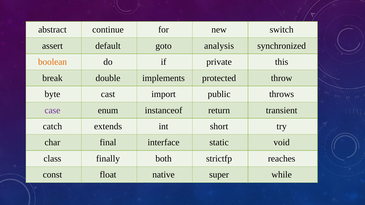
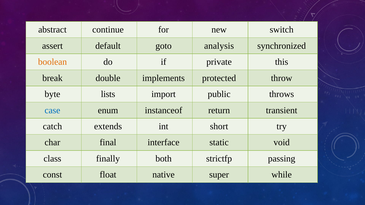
cast: cast -> lists
case colour: purple -> blue
reaches: reaches -> passing
